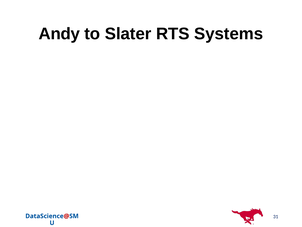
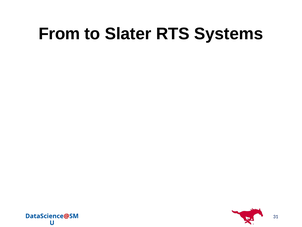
Andy: Andy -> From
